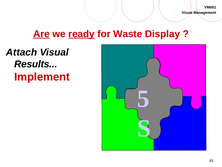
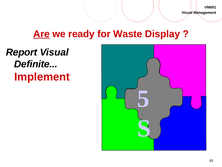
ready underline: present -> none
Attach: Attach -> Report
Results: Results -> Definite
